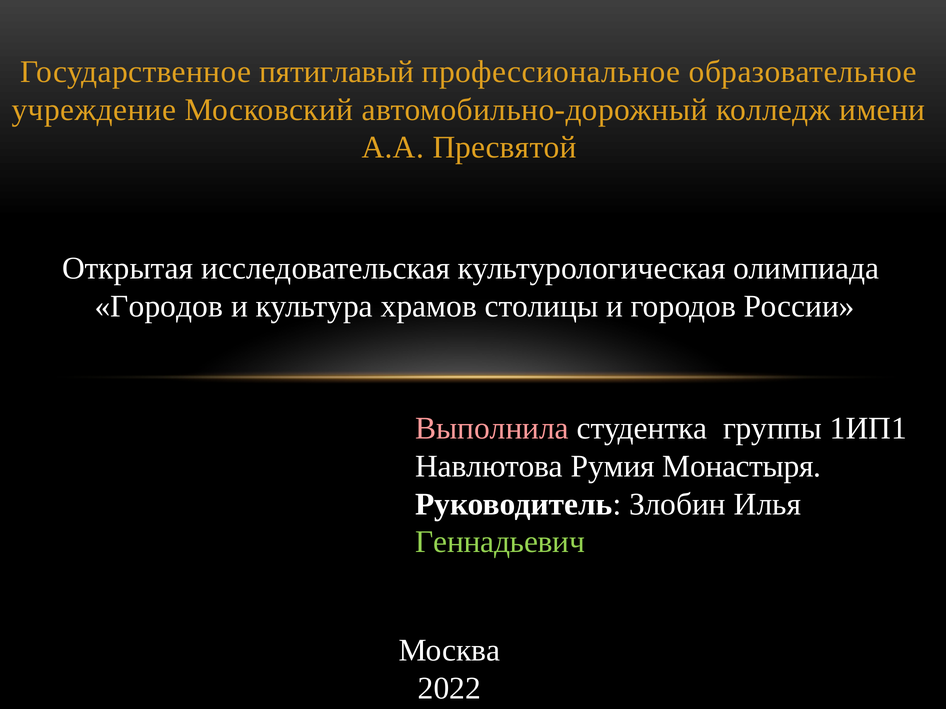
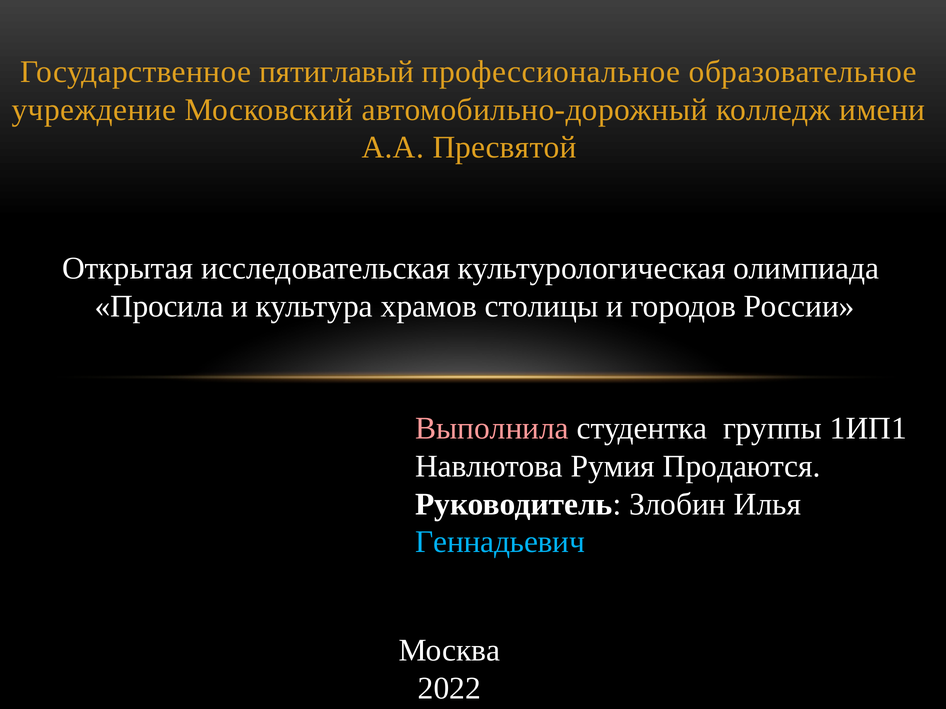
Городов at (159, 307): Городов -> Просила
Монастыря: Монастыря -> Продаются
Геннадьевич colour: light green -> light blue
